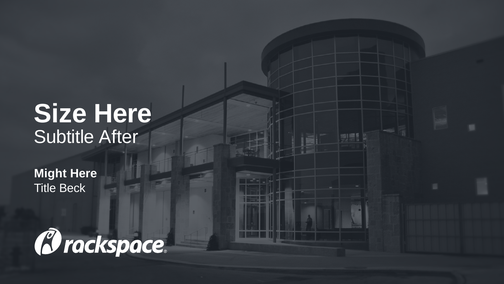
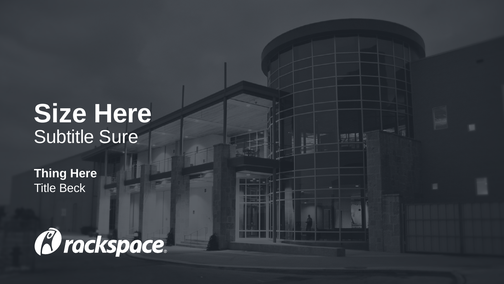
After: After -> Sure
Might: Might -> Thing
